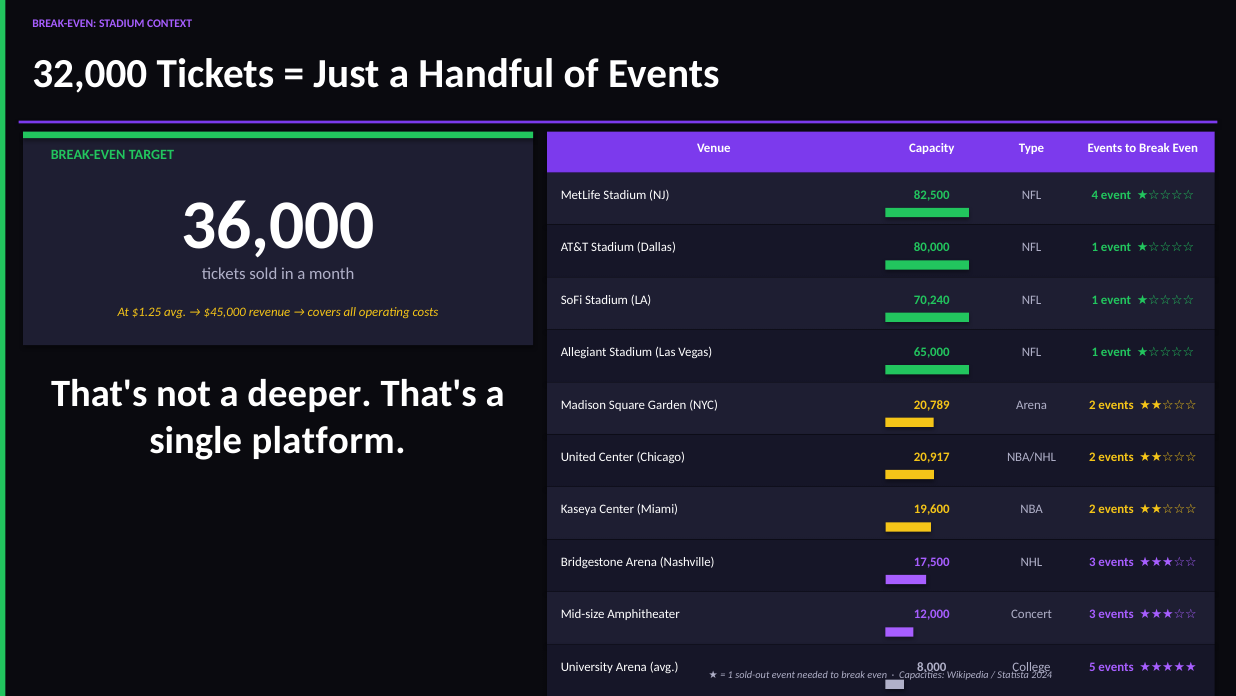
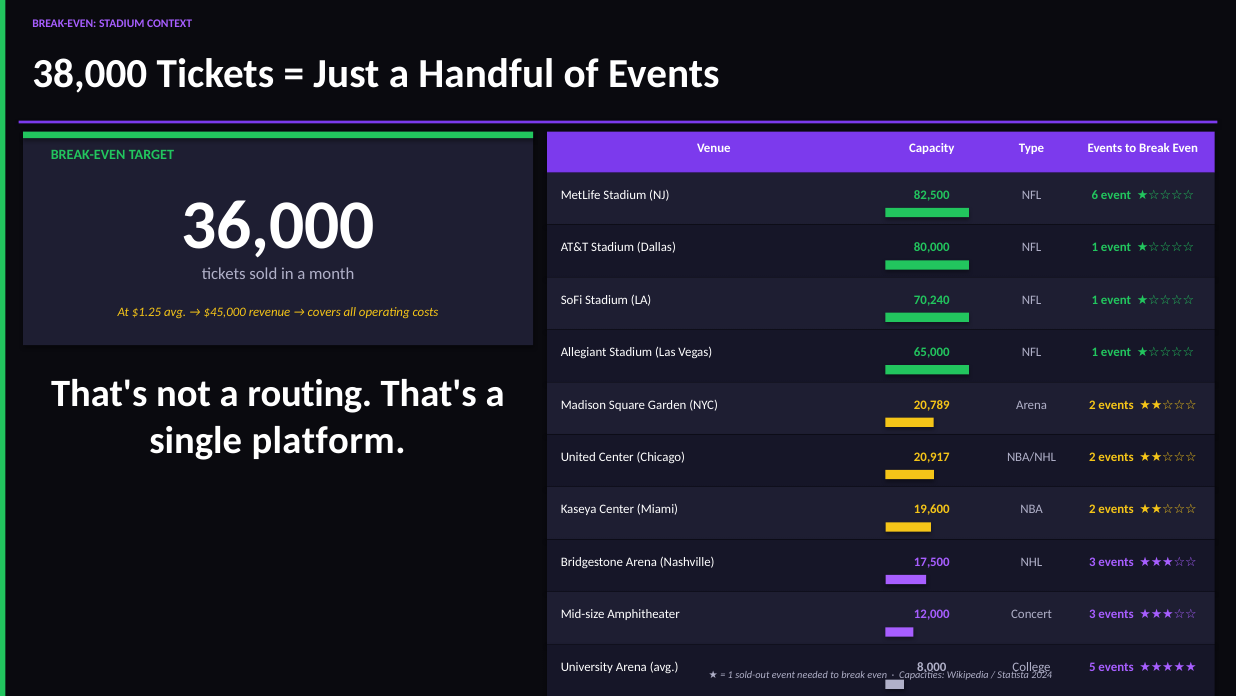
32,000: 32,000 -> 38,000
4: 4 -> 6
deeper: deeper -> routing
